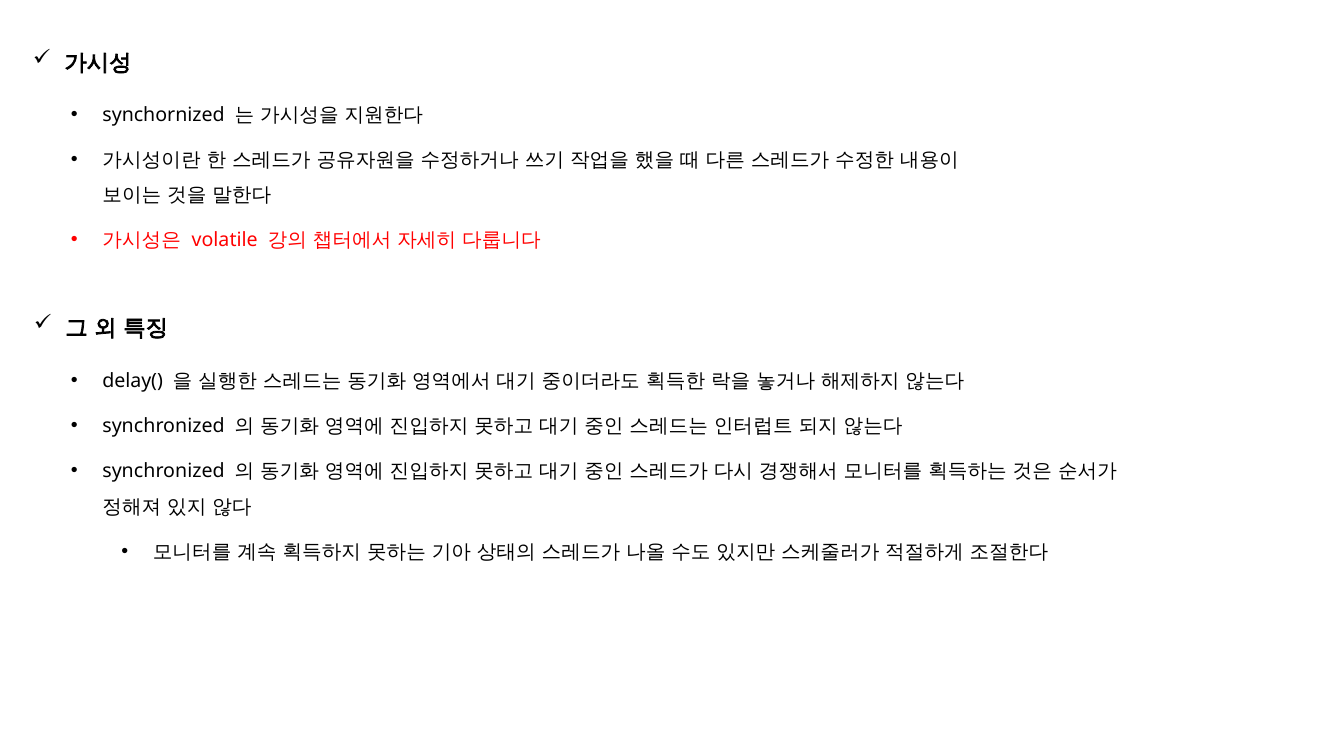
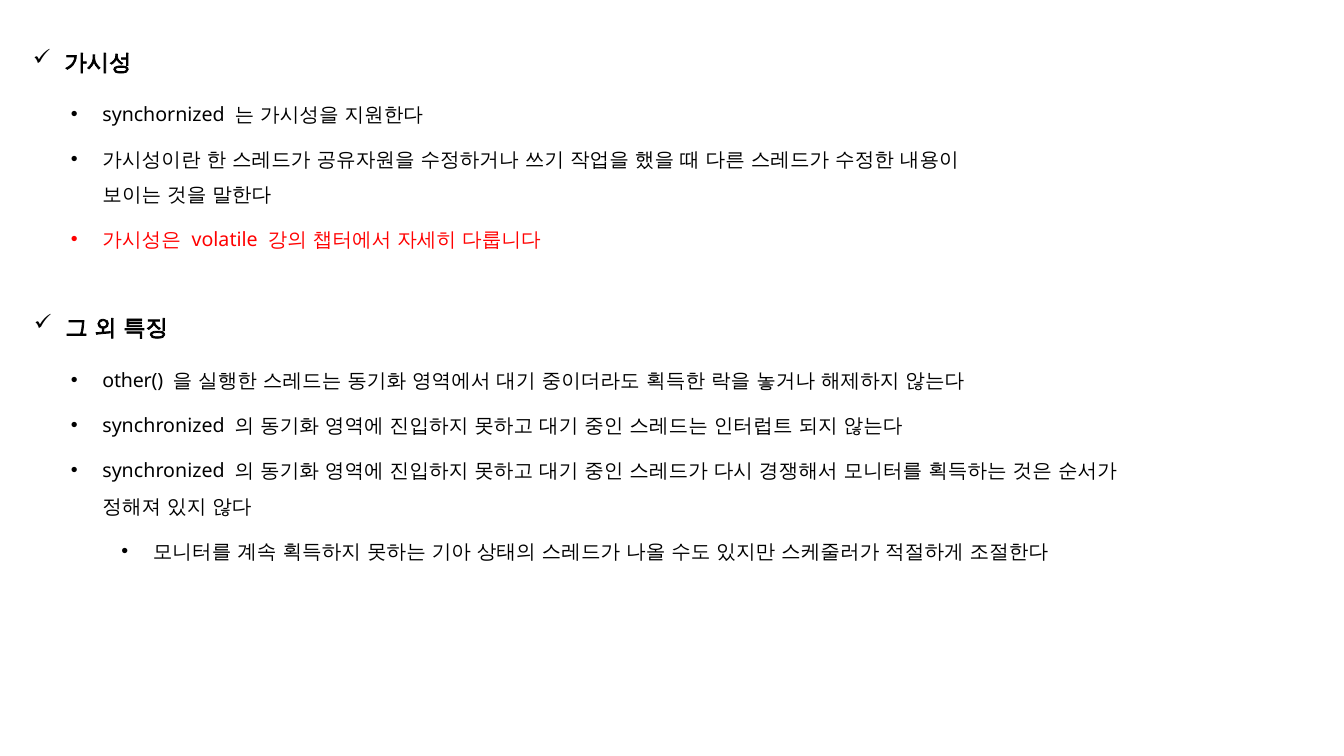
delay(: delay( -> other(
